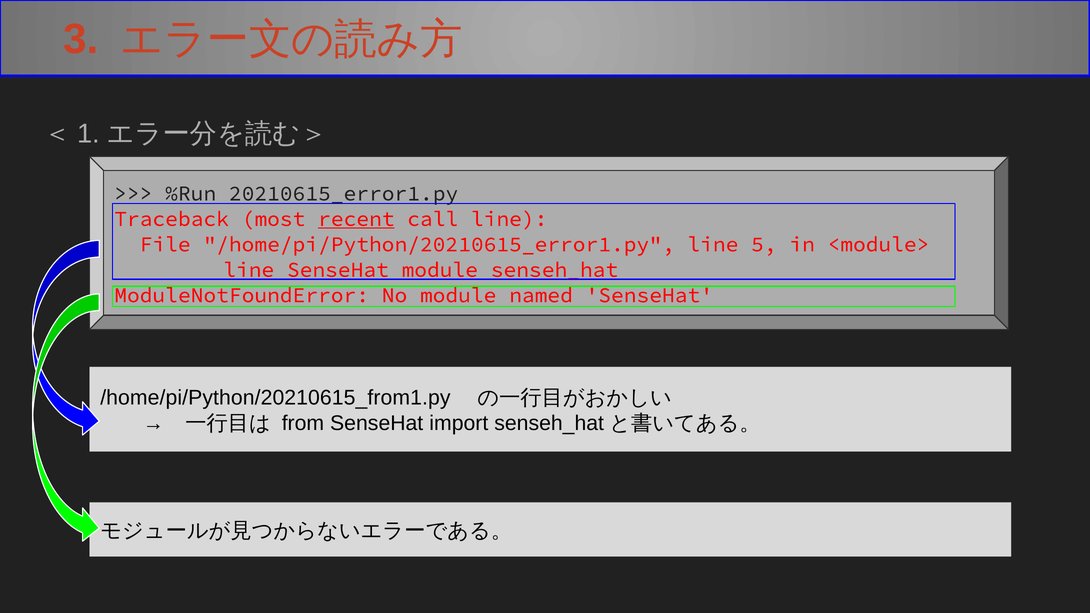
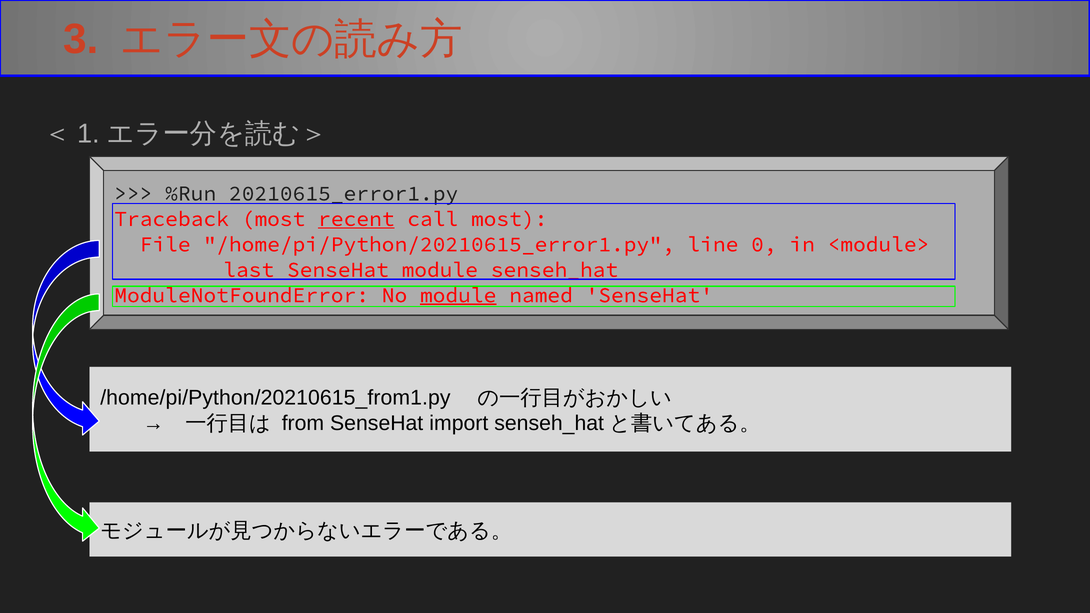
call line: line -> most
5: 5 -> 0
line at (249, 270): line -> last
module at (458, 295) underline: none -> present
